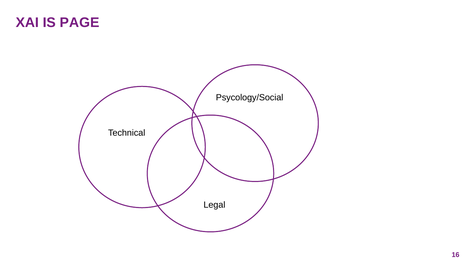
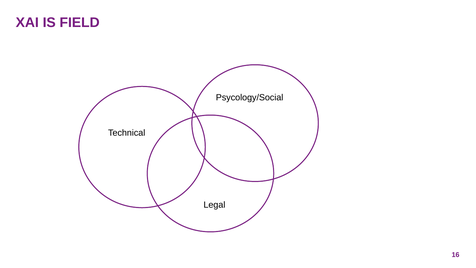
PAGE: PAGE -> FIELD
